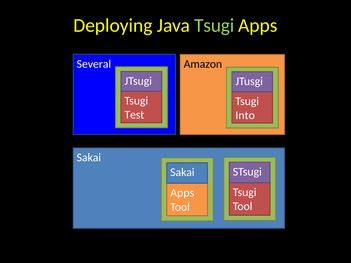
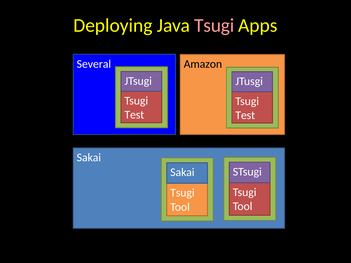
Tsugi at (214, 25) colour: light green -> pink
Into at (245, 115): Into -> Test
Apps at (182, 193): Apps -> Tsugi
